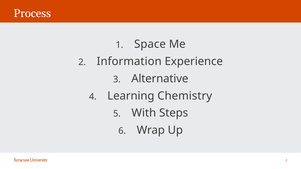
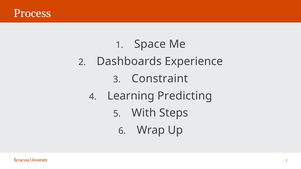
Information: Information -> Dashboards
Alternative: Alternative -> Constraint
Chemistry: Chemistry -> Predicting
